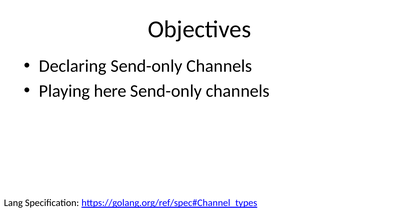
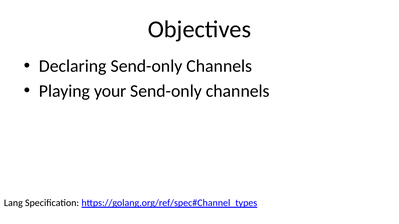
here: here -> your
